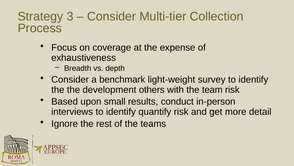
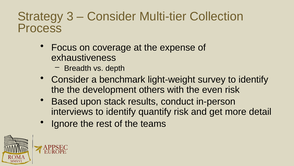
team: team -> even
small: small -> stack
